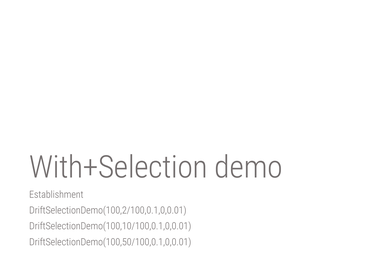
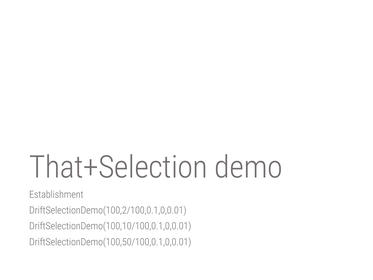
With+Selection: With+Selection -> That+Selection
